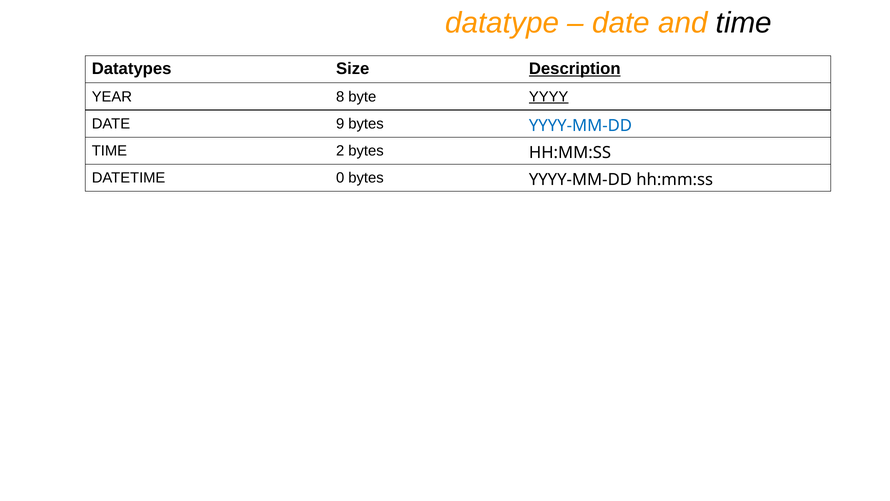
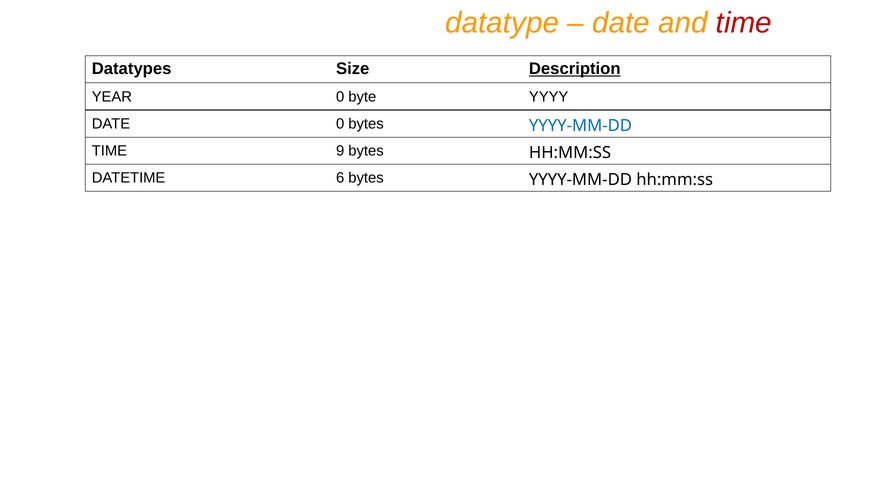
time at (744, 23) colour: black -> red
YEAR 8: 8 -> 0
YYYY underline: present -> none
DATE 9: 9 -> 0
2: 2 -> 9
0: 0 -> 6
